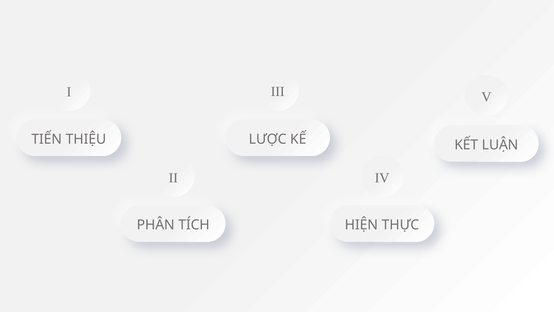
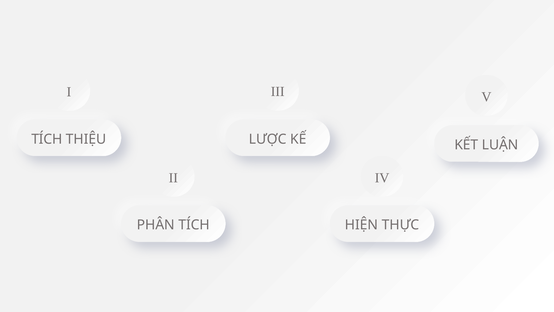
TIẾN at (47, 139): TIẾN -> TÍCH
